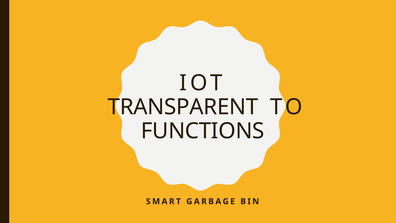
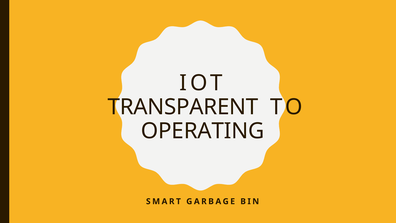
FUNCTIONS: FUNCTIONS -> OPERATING
